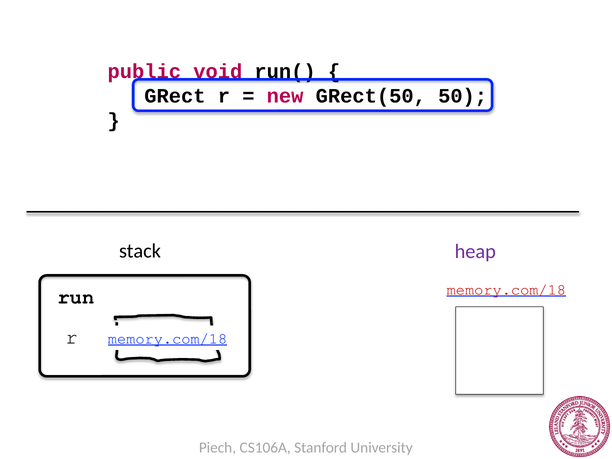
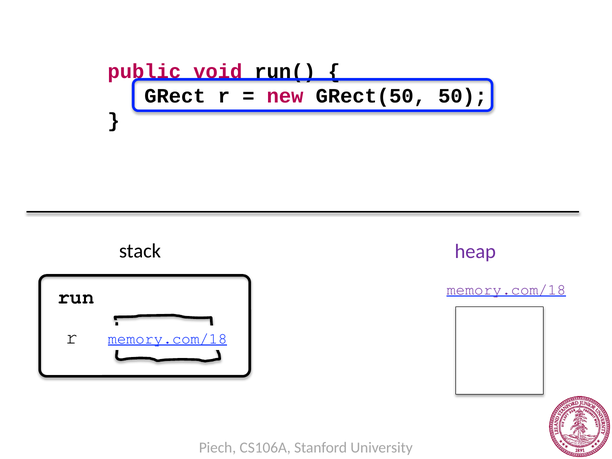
memory.com/18 at (506, 290) colour: red -> purple
